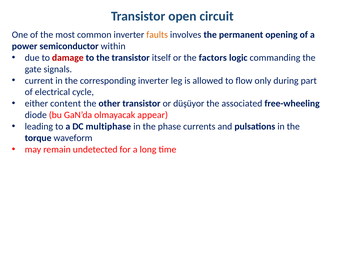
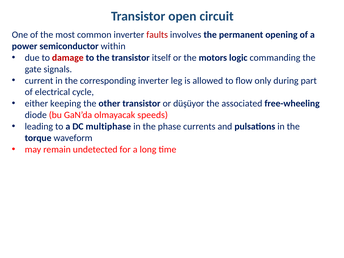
faults colour: orange -> red
factors: factors -> motors
content: content -> keeping
appear: appear -> speeds
